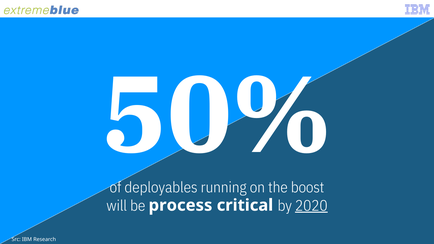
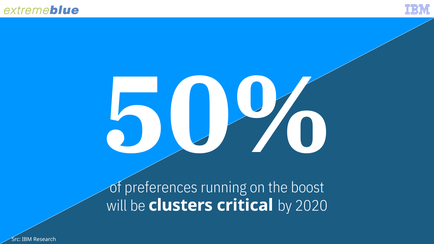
deployables: deployables -> preferences
process: process -> clusters
2020 underline: present -> none
